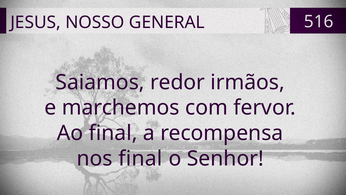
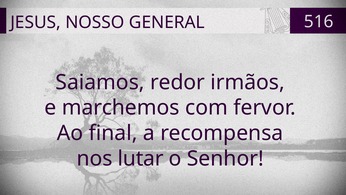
nos final: final -> lutar
